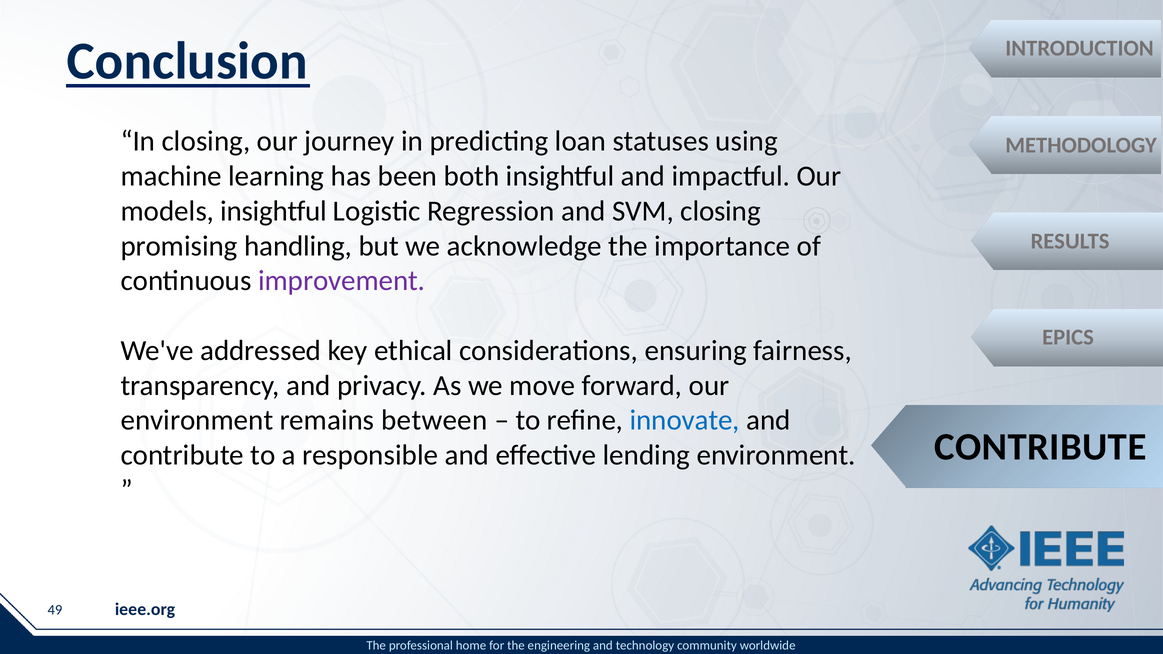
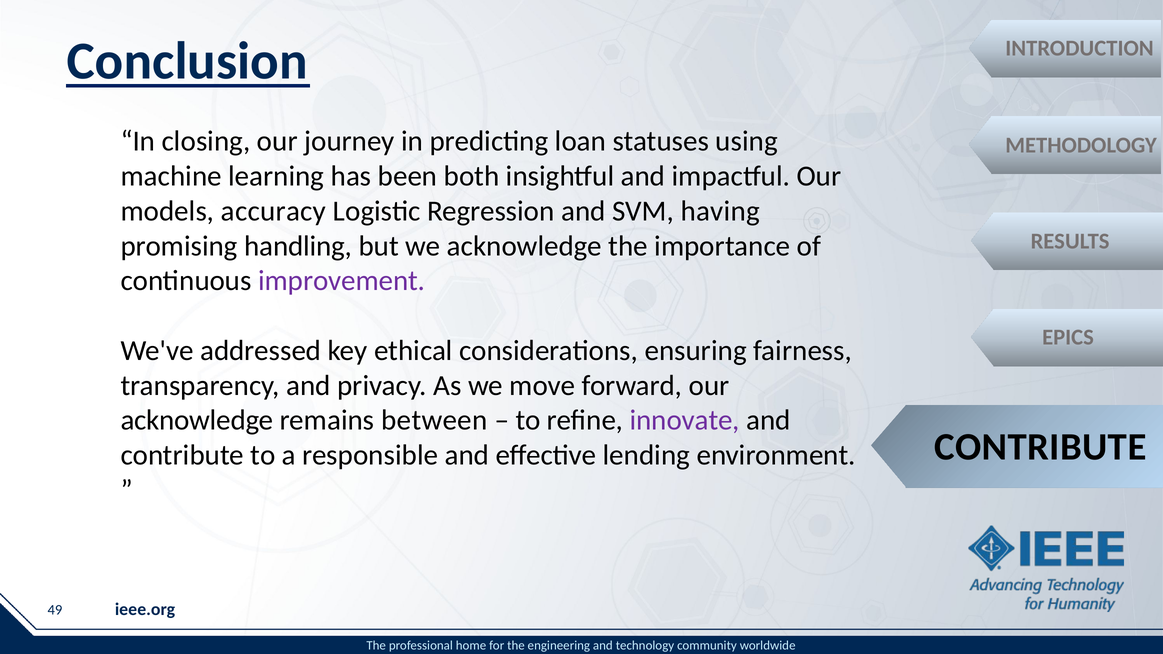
models insightful: insightful -> accuracy
SVM closing: closing -> having
environment at (197, 420): environment -> acknowledge
innovate colour: blue -> purple
